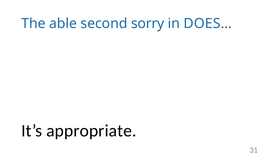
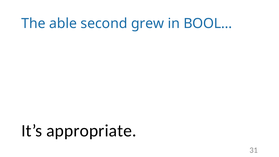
sorry: sorry -> grew
DOES…: DOES… -> BOOL…
